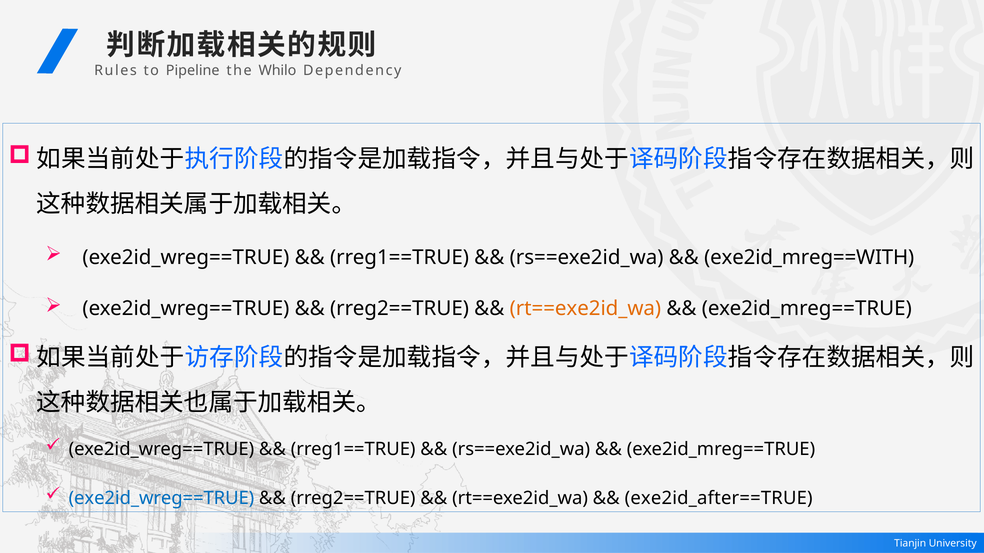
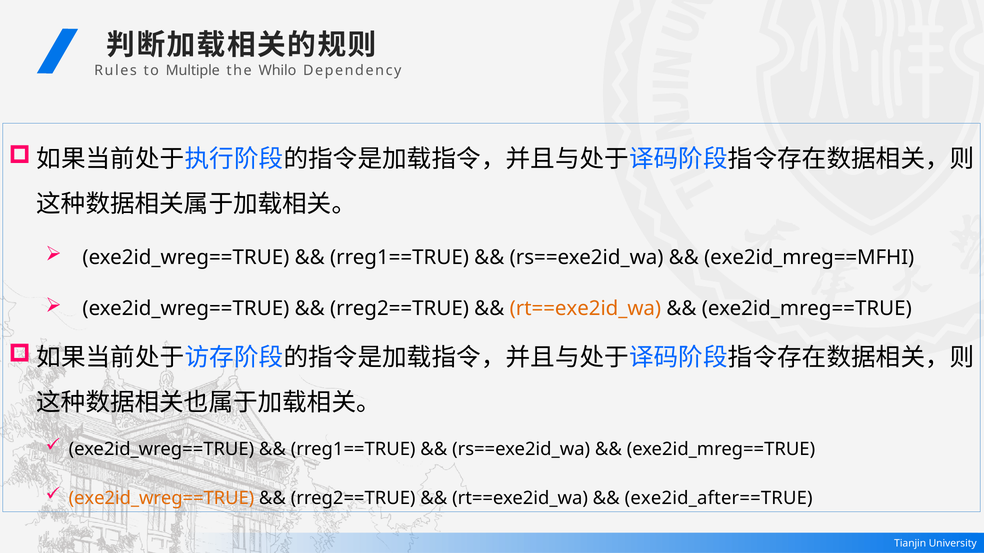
Pipeline: Pipeline -> Multiple
exe2id_mreg==WITH: exe2id_mreg==WITH -> exe2id_mreg==MFHI
exe2id_wreg==TRUE at (161, 499) colour: blue -> orange
